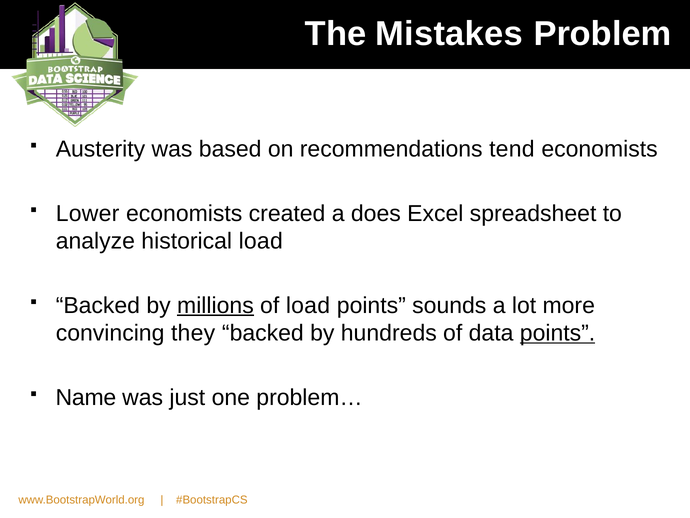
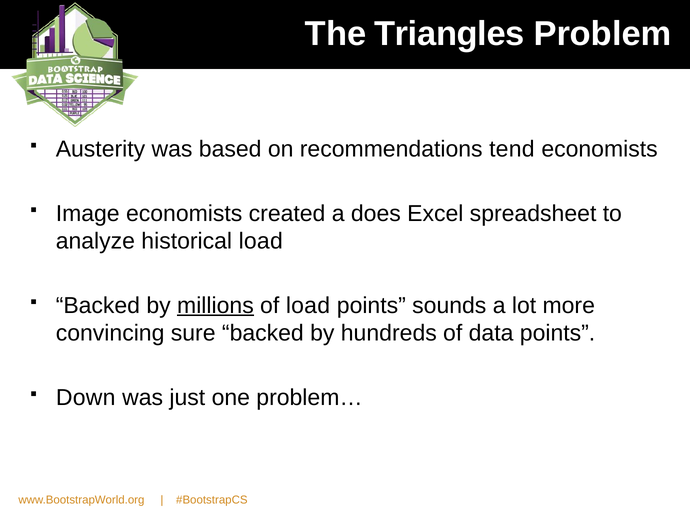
Mistakes: Mistakes -> Triangles
Lower: Lower -> Image
they: they -> sure
points at (558, 333) underline: present -> none
Name: Name -> Down
